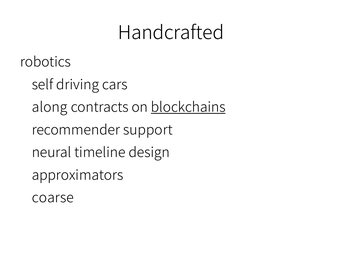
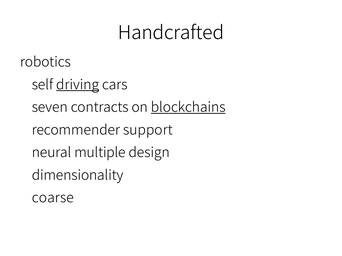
driving underline: none -> present
along: along -> seven
timeline: timeline -> multiple
approximators: approximators -> dimensionality
